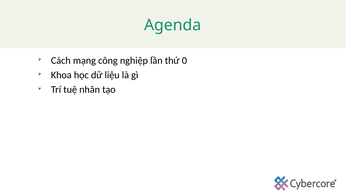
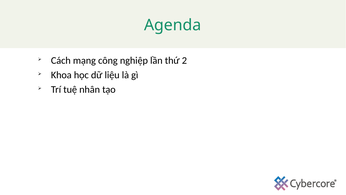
0: 0 -> 2
